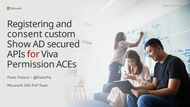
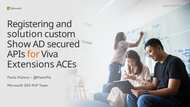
consent: consent -> solution
for colour: red -> orange
Permission: Permission -> Extensions
